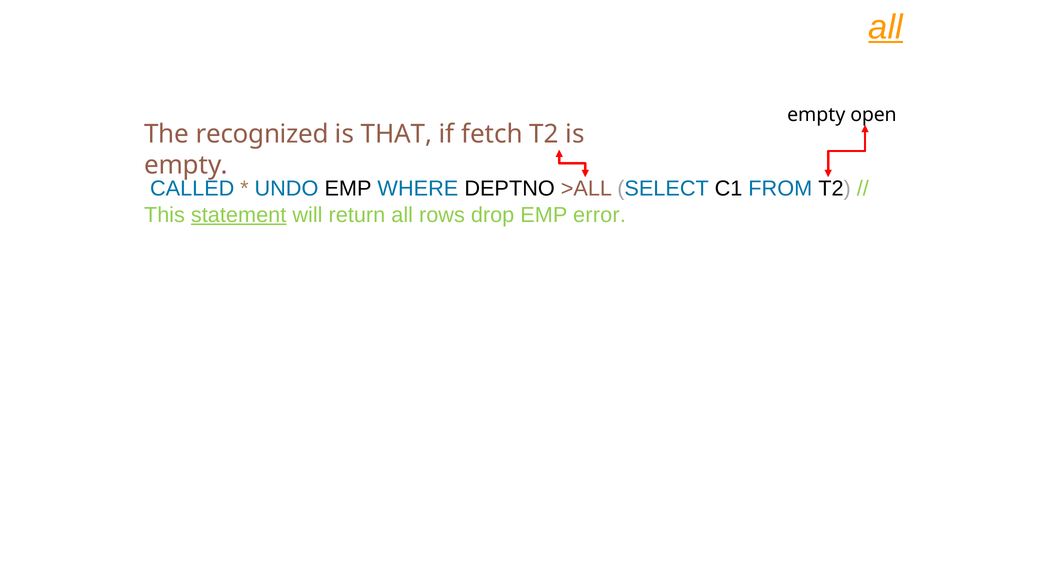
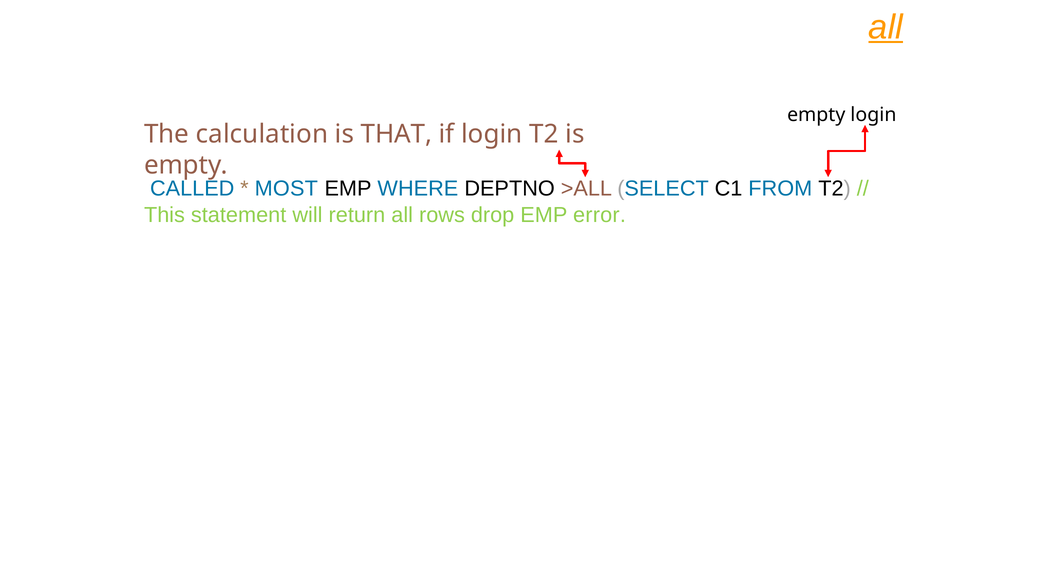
empty open: open -> login
recognized: recognized -> calculation
if fetch: fetch -> login
UNDO: UNDO -> MOST
statement underline: present -> none
